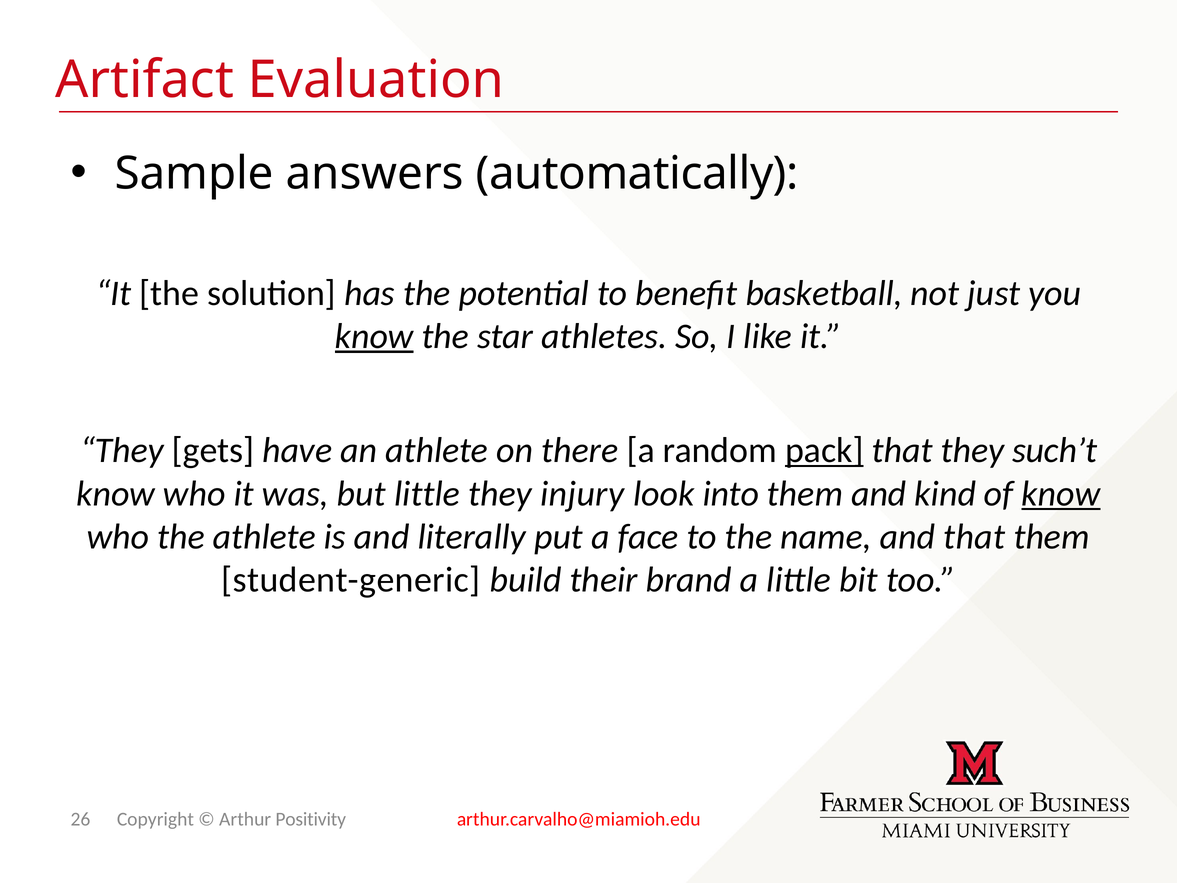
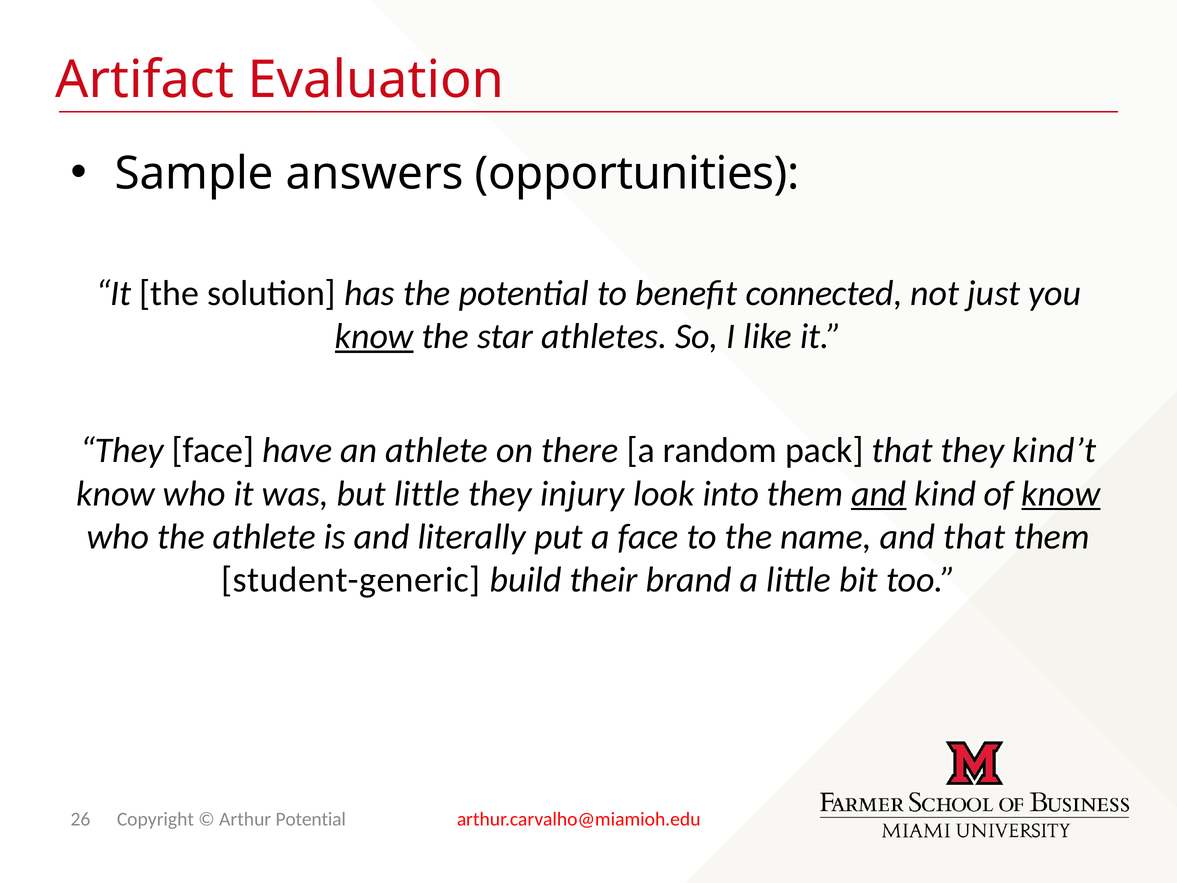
automatically: automatically -> opportunities
basketball: basketball -> connected
They gets: gets -> face
pack underline: present -> none
such’t: such’t -> kind’t
and at (879, 494) underline: none -> present
Arthur Positivity: Positivity -> Potential
